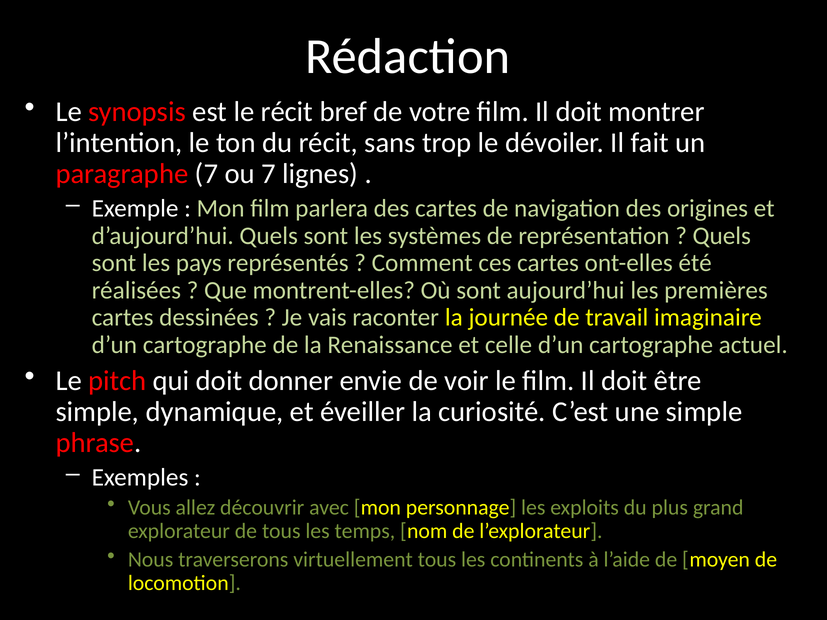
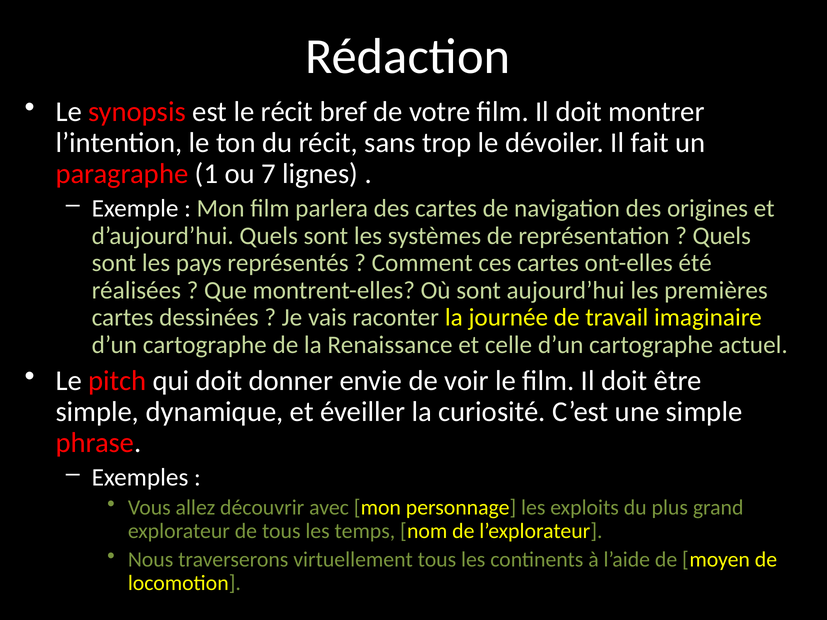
paragraphe 7: 7 -> 1
